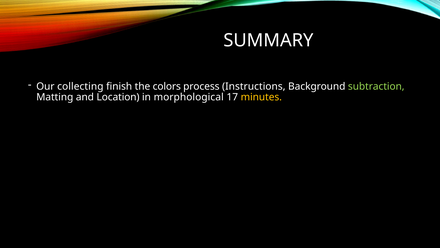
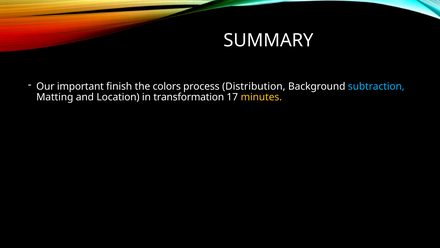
collecting: collecting -> important
Instructions: Instructions -> Distribution
subtraction colour: light green -> light blue
morphological: morphological -> transformation
